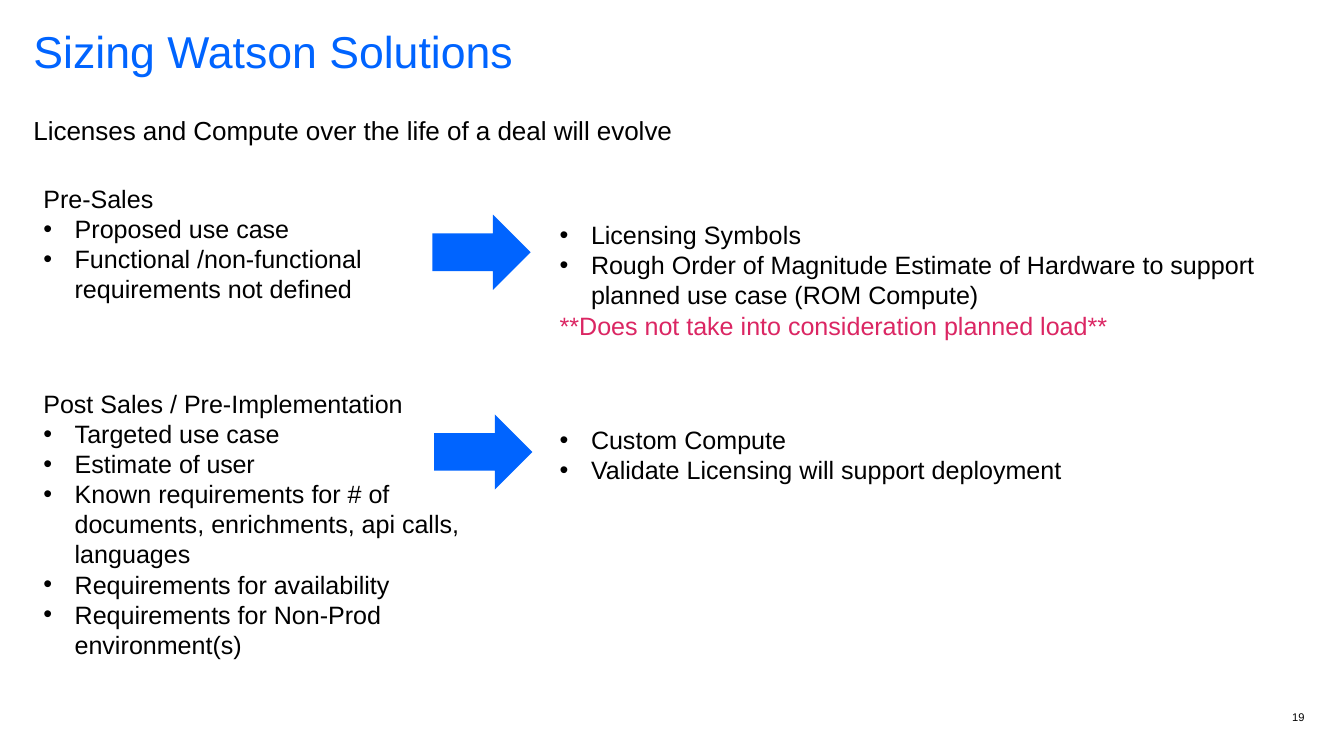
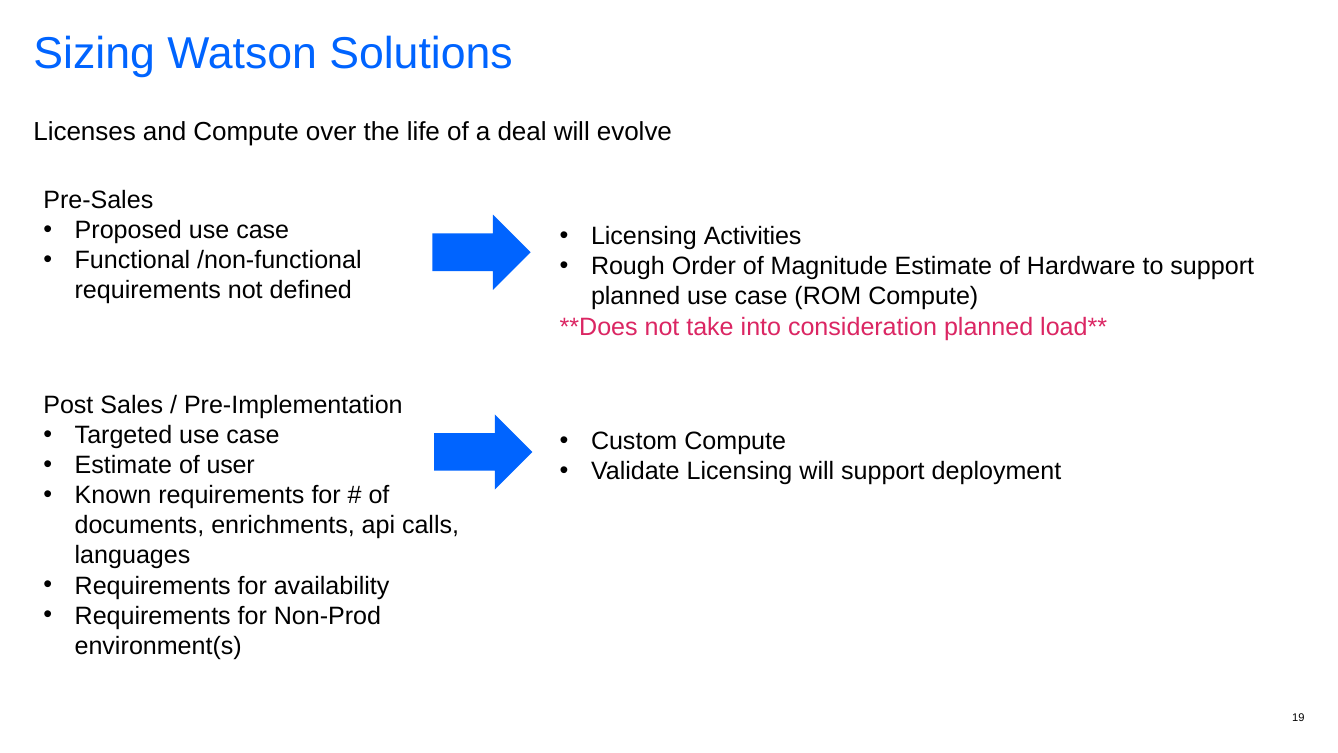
Symbols: Symbols -> Activities
